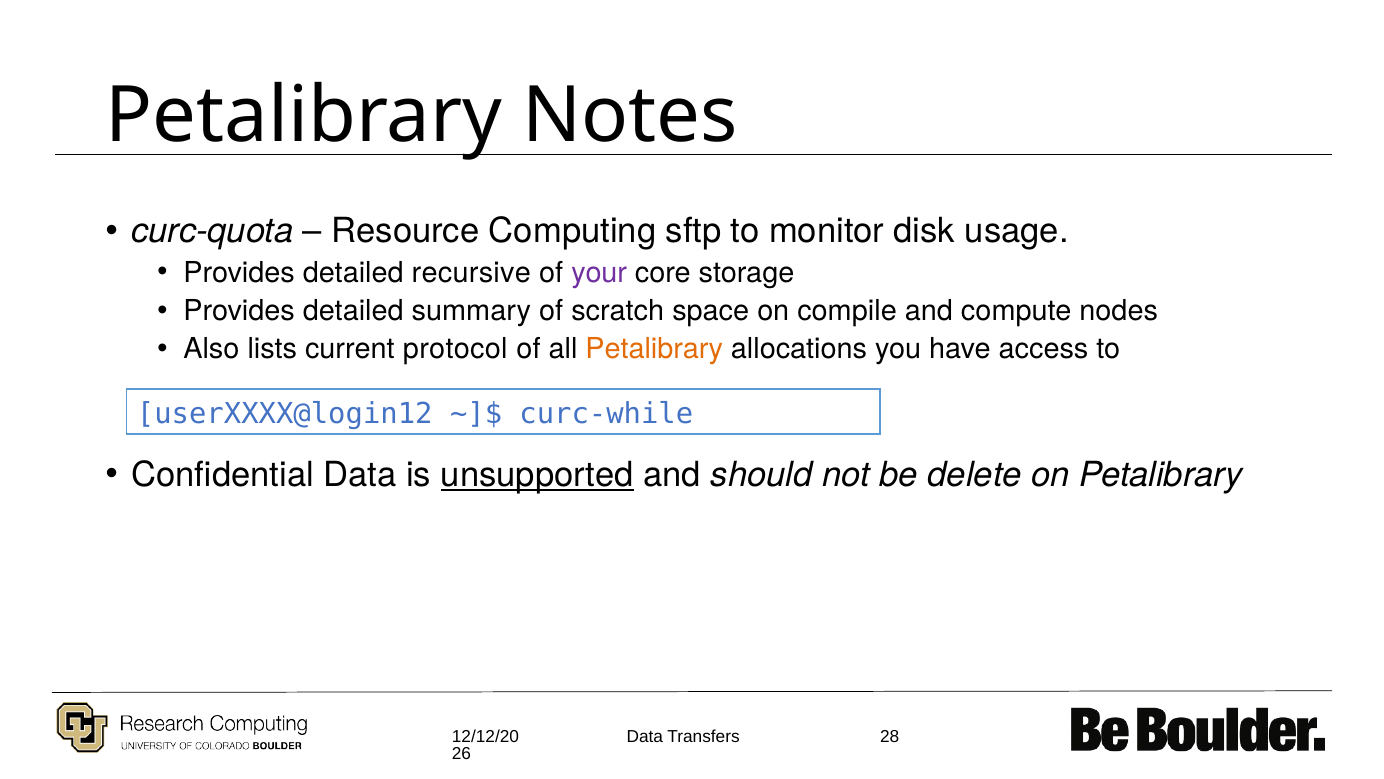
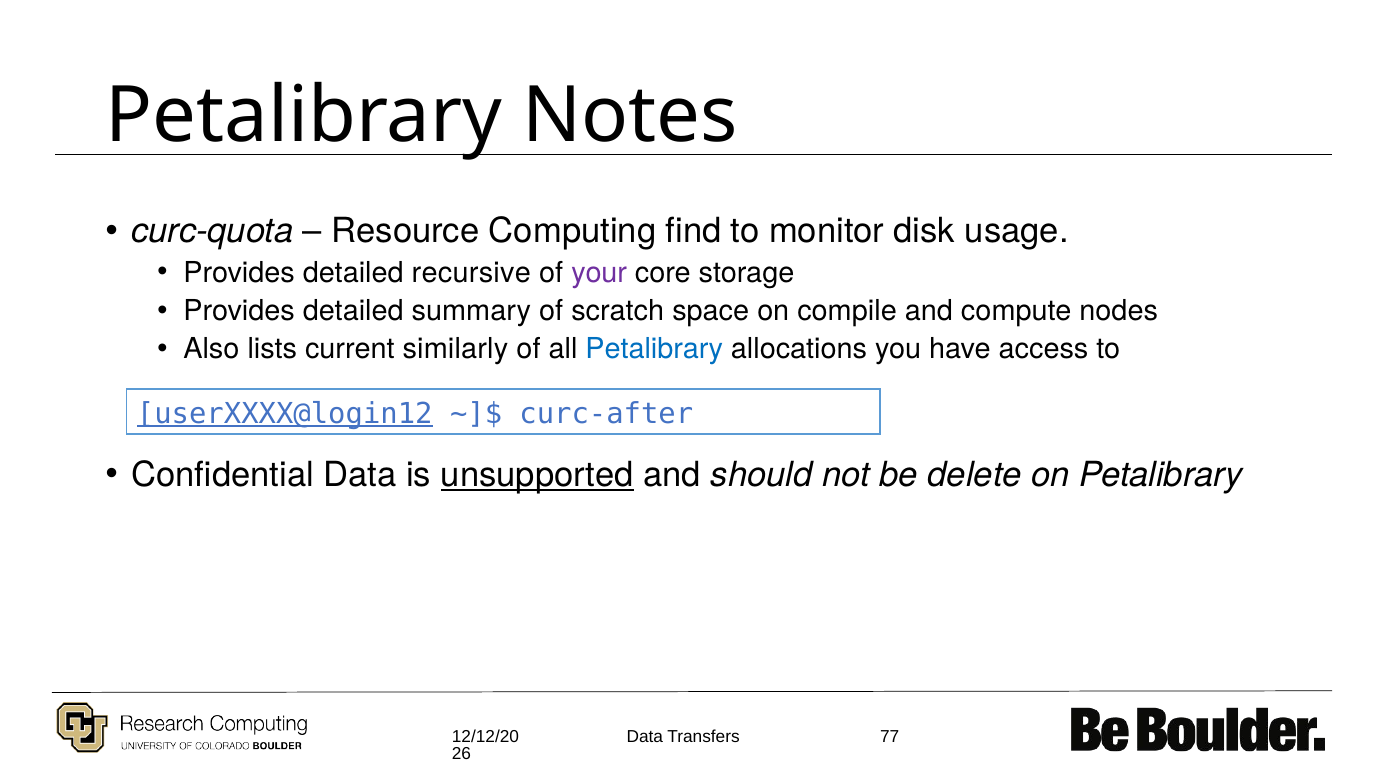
sftp: sftp -> find
protocol: protocol -> similarly
Petalibrary at (654, 349) colour: orange -> blue
userXXXX@login12 underline: none -> present
curc-while: curc-while -> curc-after
28: 28 -> 77
